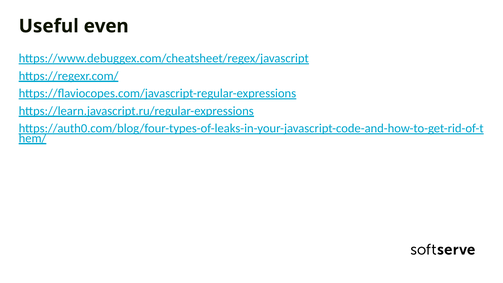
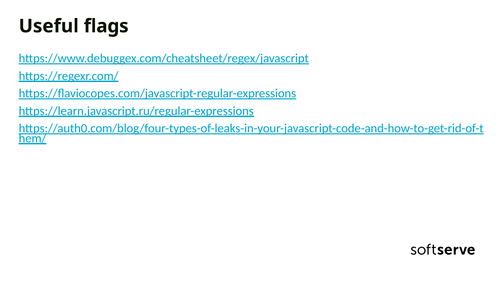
even: even -> flags
